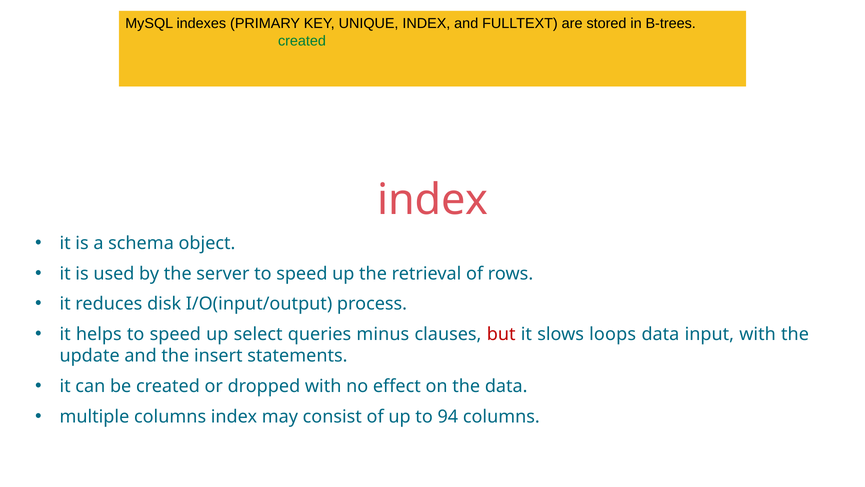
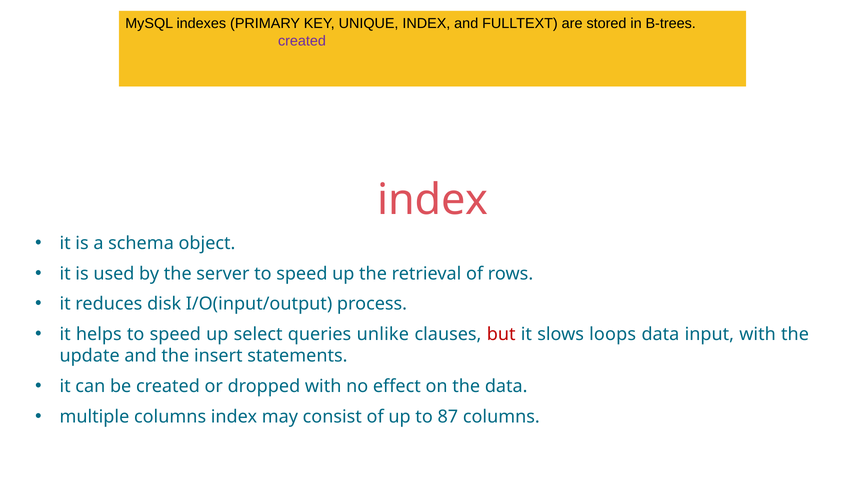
created at (302, 41) colour: green -> purple
minus: minus -> unlike
94: 94 -> 87
